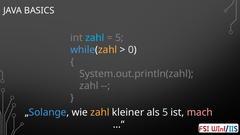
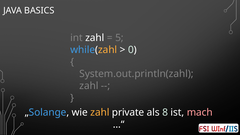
zahl at (95, 38) colour: light blue -> white
kleiner: kleiner -> private
als 5: 5 -> 8
